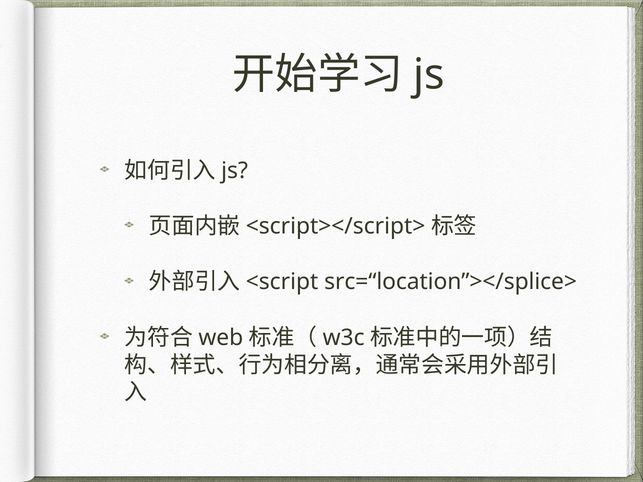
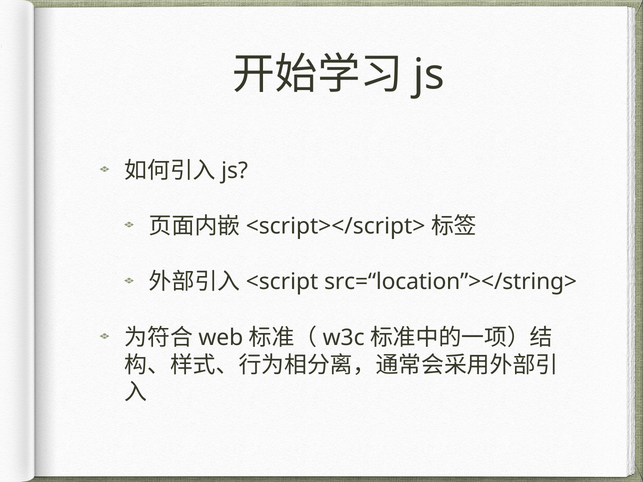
src=“location”></splice>: src=“location”></splice> -> src=“location”></string>
